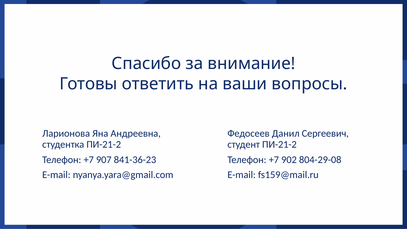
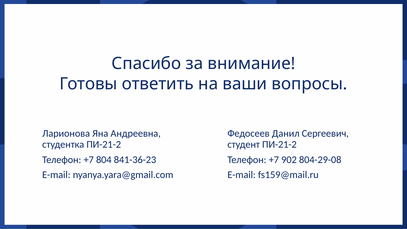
907: 907 -> 804
